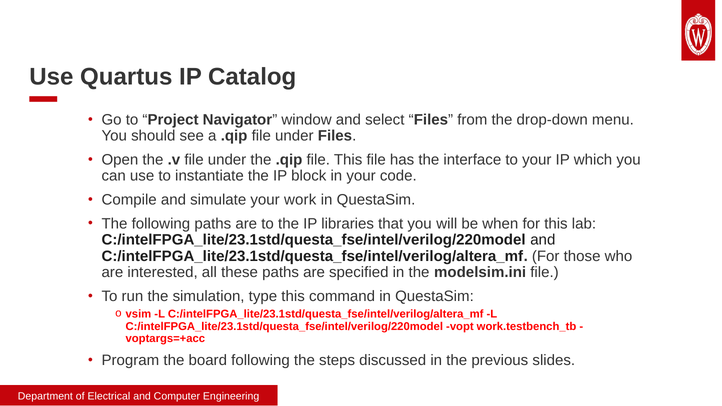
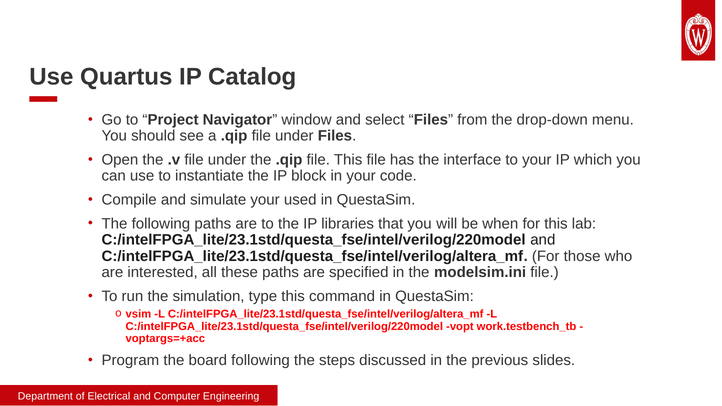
work: work -> used
